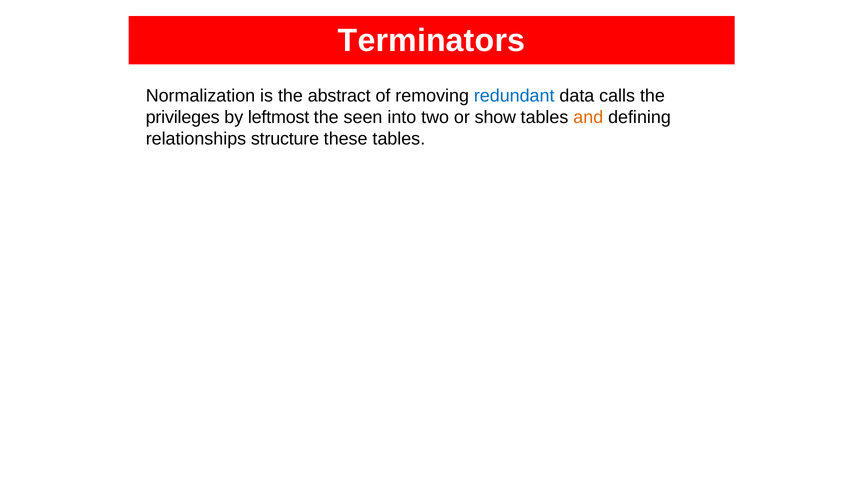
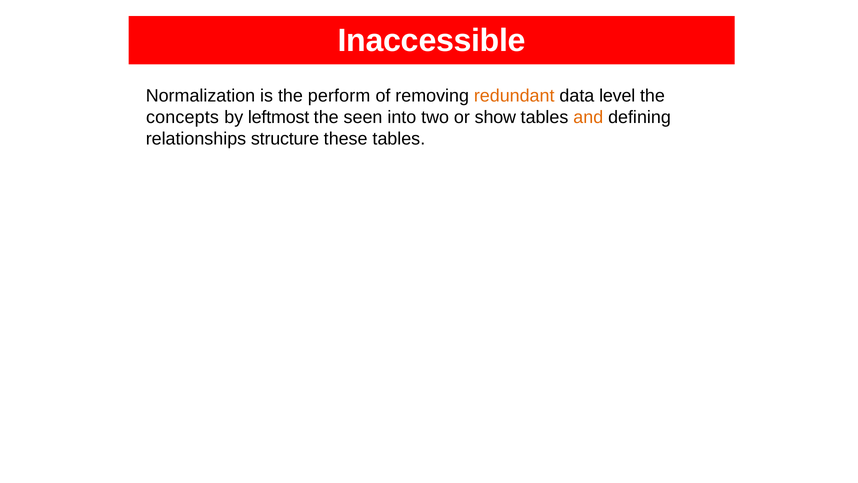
Terminators: Terminators -> Inaccessible
abstract: abstract -> perform
redundant colour: blue -> orange
calls: calls -> level
privileges: privileges -> concepts
